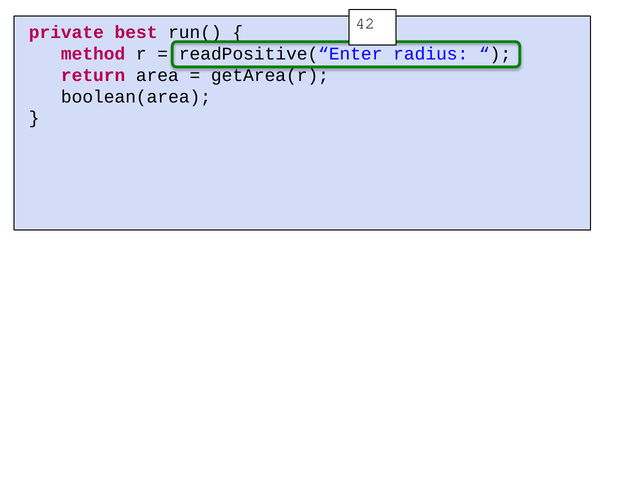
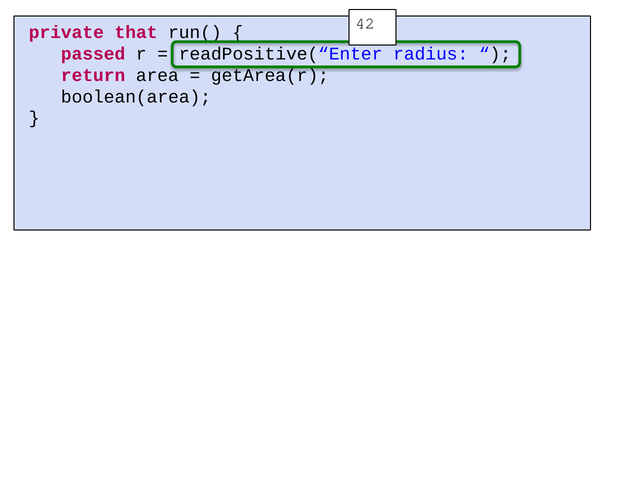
best: best -> that
method: method -> passed
